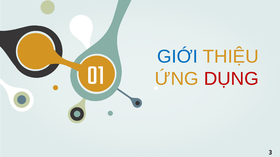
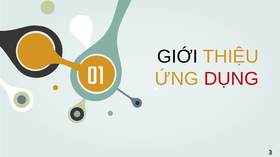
GIỚI colour: blue -> black
